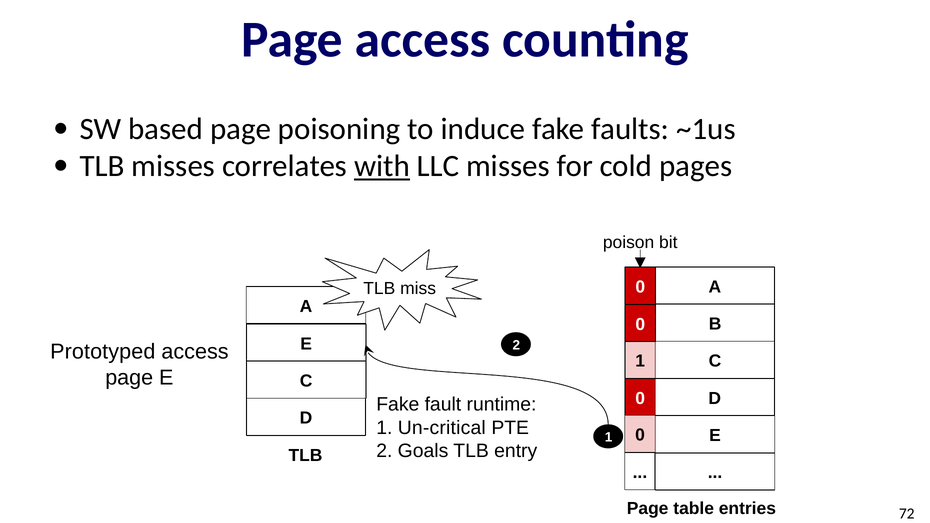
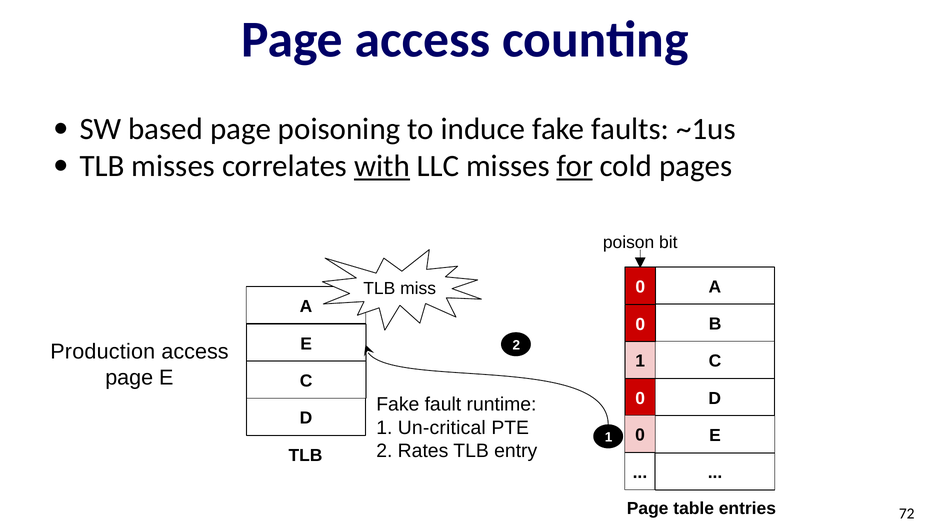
for underline: none -> present
Prototyped: Prototyped -> Production
Goals: Goals -> Rates
